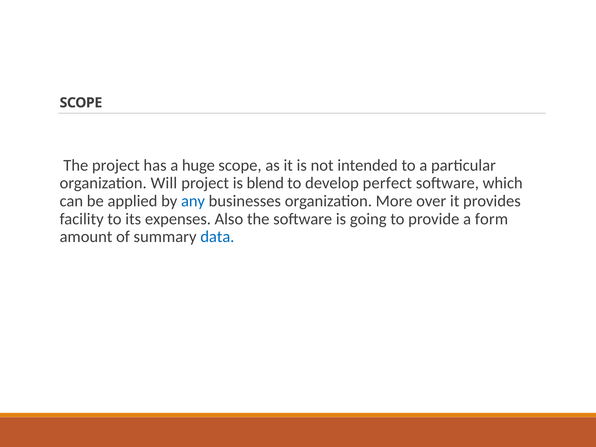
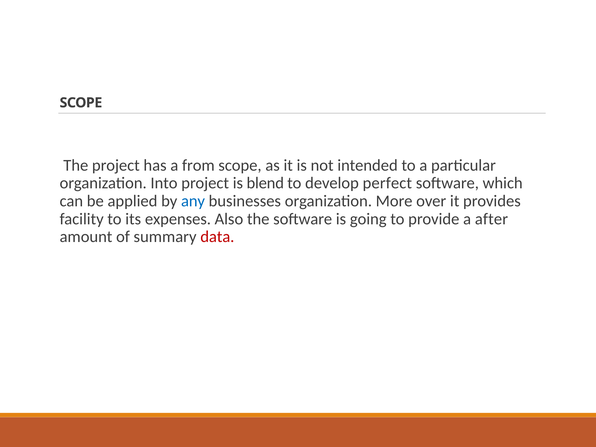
huge: huge -> from
Will: Will -> Into
form: form -> after
data colour: blue -> red
